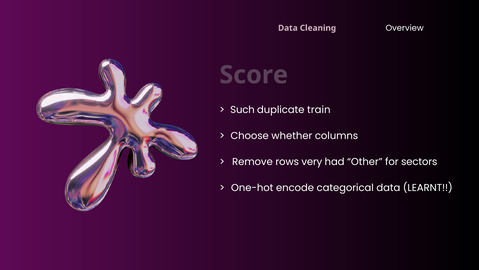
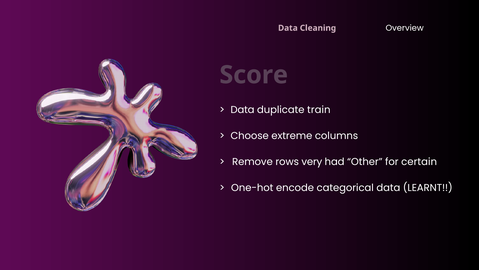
Such at (243, 110): Such -> Data
whether: whether -> extreme
sectors: sectors -> certain
